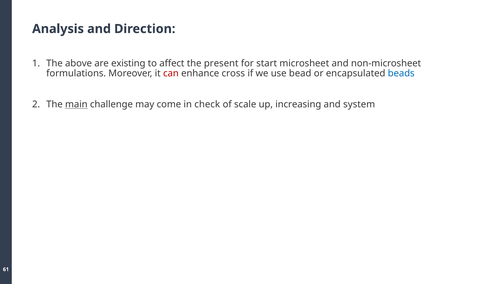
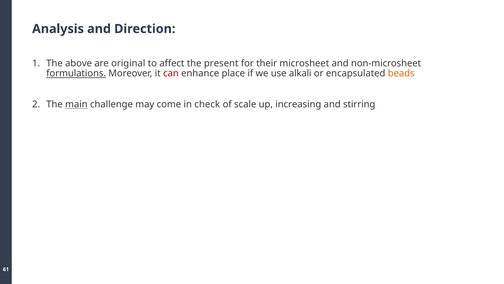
existing: existing -> original
start: start -> their
formulations underline: none -> present
cross: cross -> place
bead: bead -> alkali
beads colour: blue -> orange
system: system -> stirring
